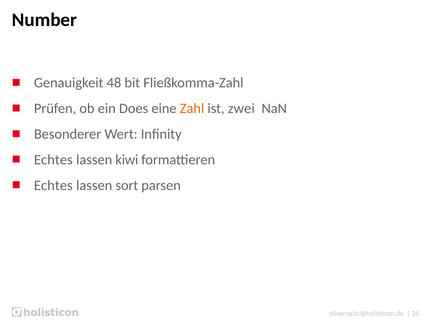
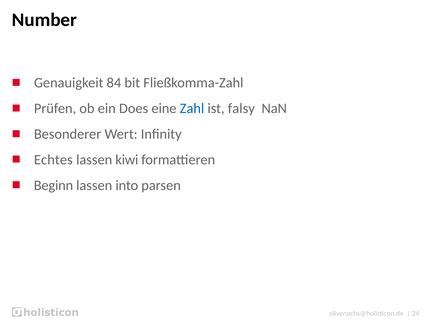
48: 48 -> 84
Zahl colour: orange -> blue
zwei: zwei -> falsy
Echtes at (53, 185): Echtes -> Beginn
sort: sort -> into
